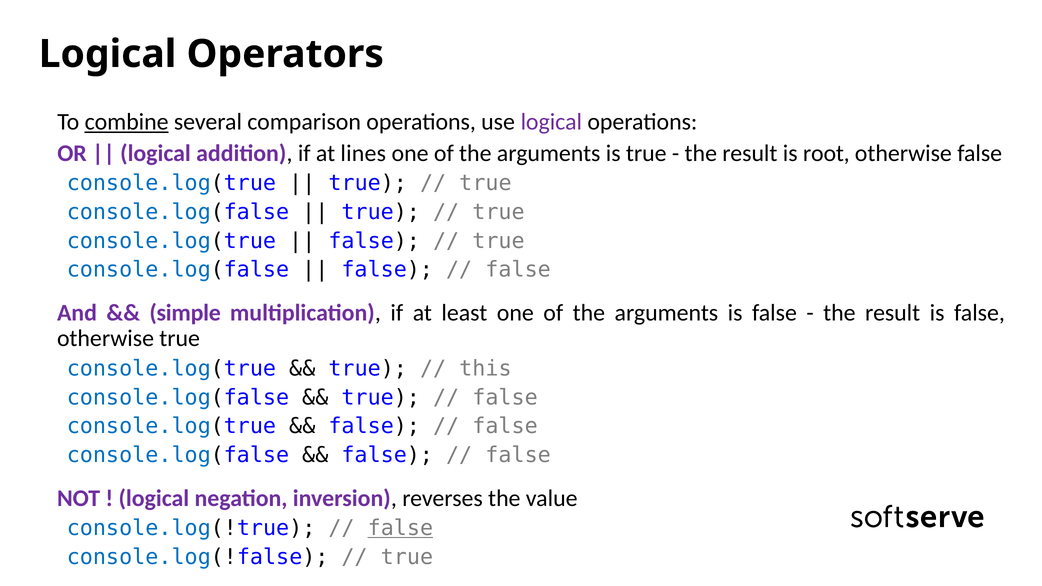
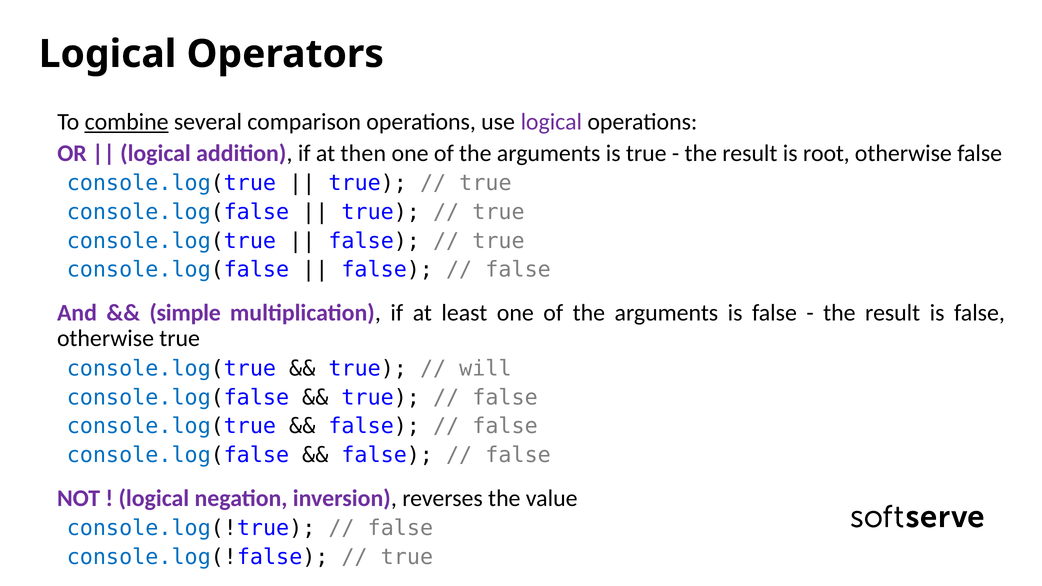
lines: lines -> then
this: this -> will
false at (400, 528) underline: present -> none
